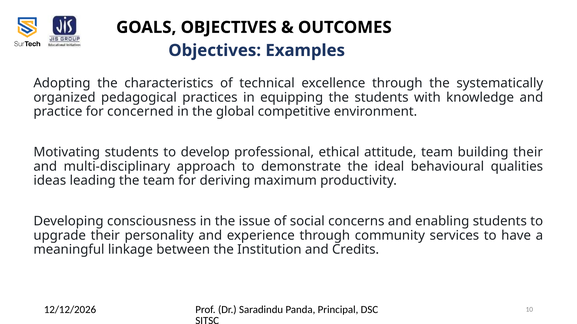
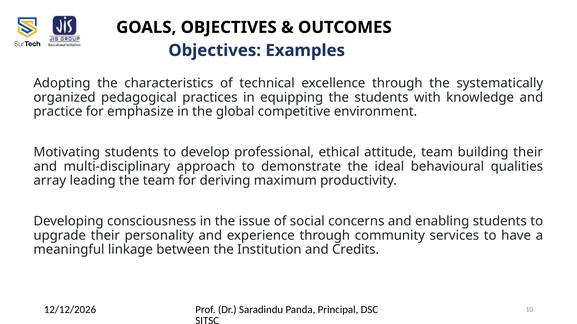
concerned: concerned -> emphasize
ideas: ideas -> array
